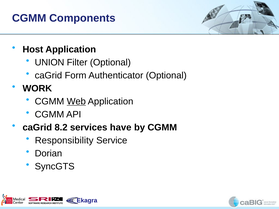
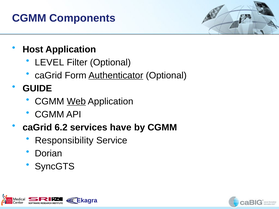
UNION: UNION -> LEVEL
Authenticator underline: none -> present
WORK: WORK -> GUIDE
8.2: 8.2 -> 6.2
